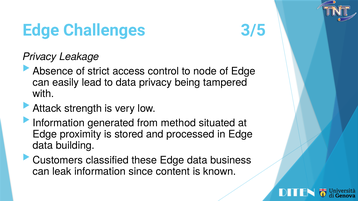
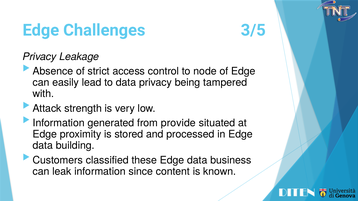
method: method -> provide
